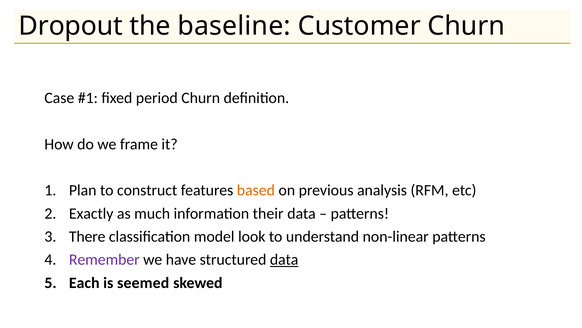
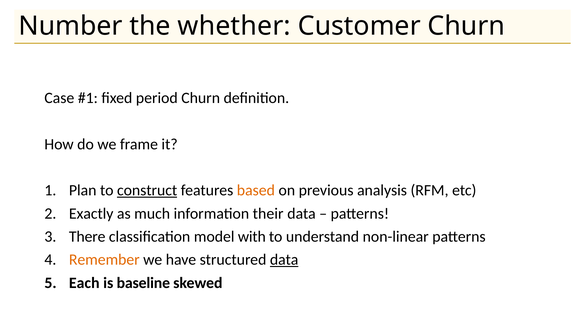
Dropout: Dropout -> Number
baseline: baseline -> whether
construct underline: none -> present
look: look -> with
Remember colour: purple -> orange
seemed: seemed -> baseline
